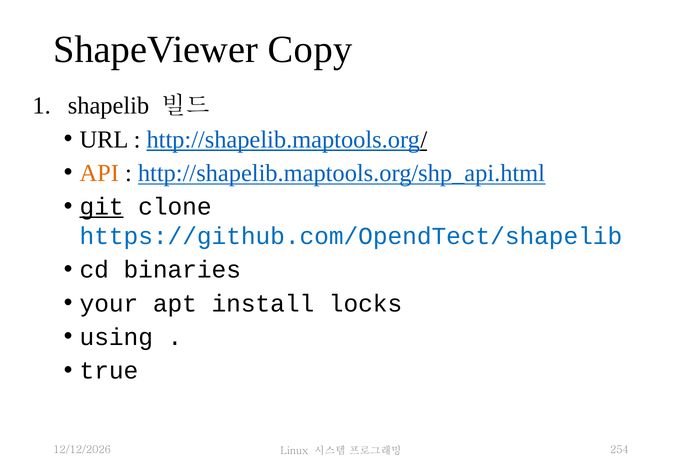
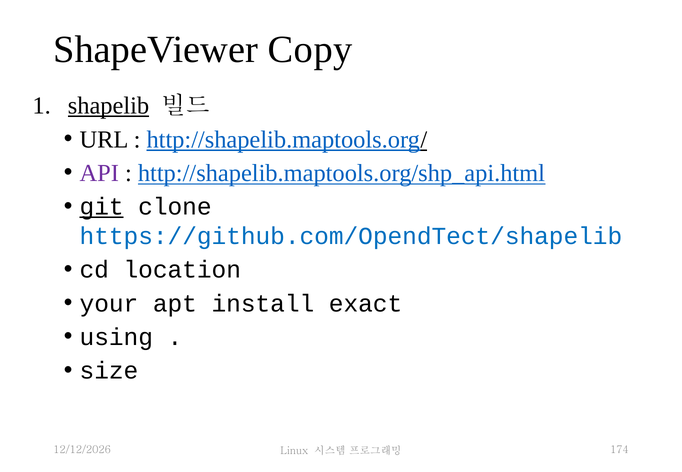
shapelib underline: none -> present
API colour: orange -> purple
binaries: binaries -> location
locks: locks -> exact
true: true -> size
254: 254 -> 174
